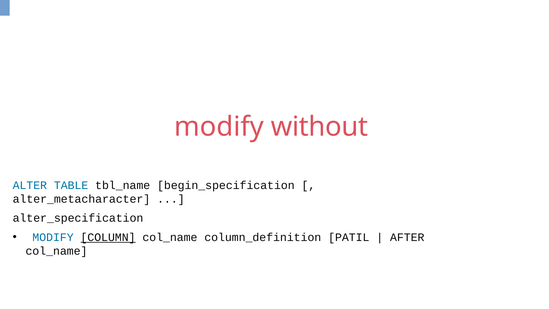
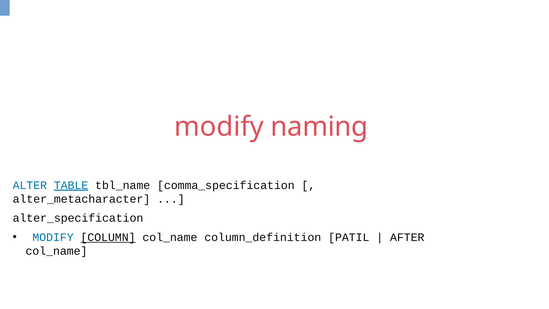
without: without -> naming
TABLE underline: none -> present
begin_specification: begin_specification -> comma_specification
